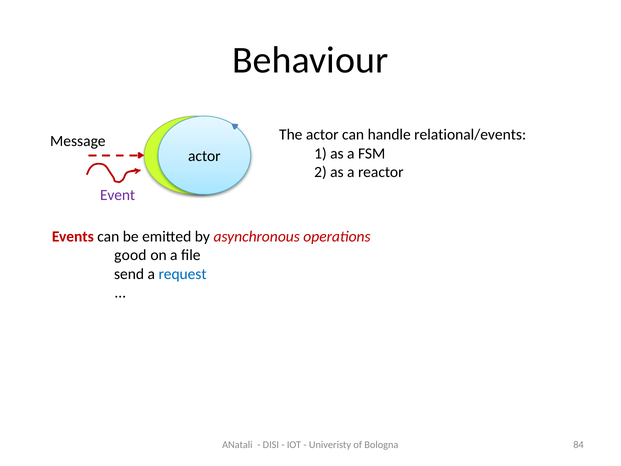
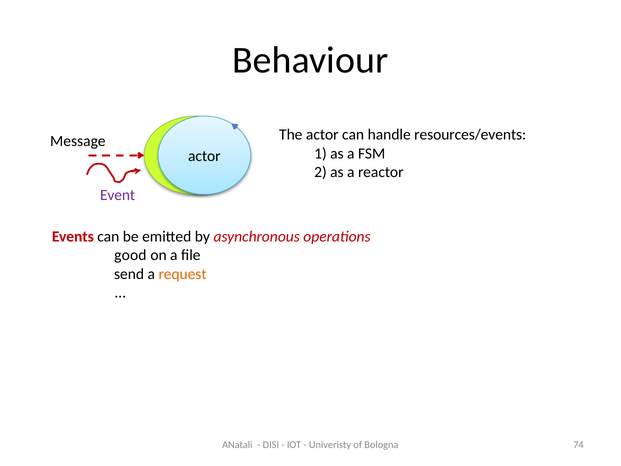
relational/events: relational/events -> resources/events
request colour: blue -> orange
84: 84 -> 74
